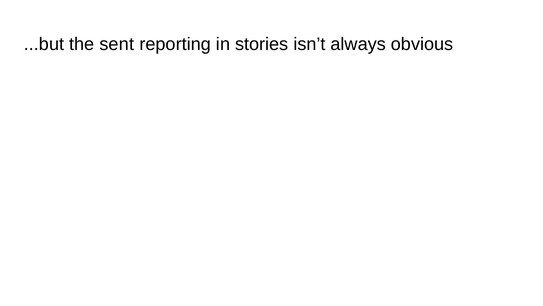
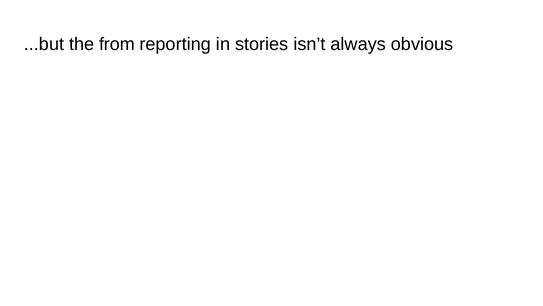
sent: sent -> from
